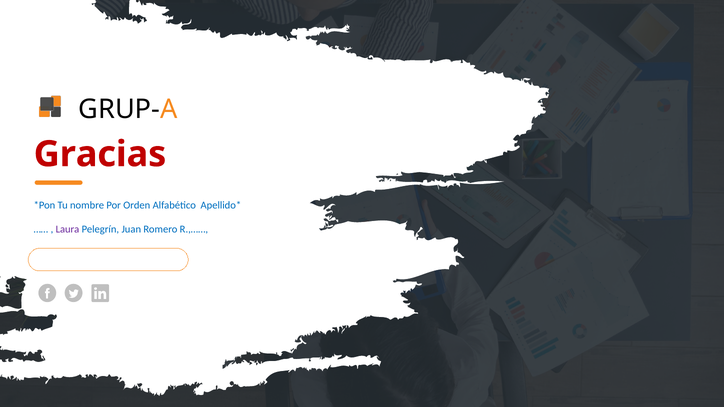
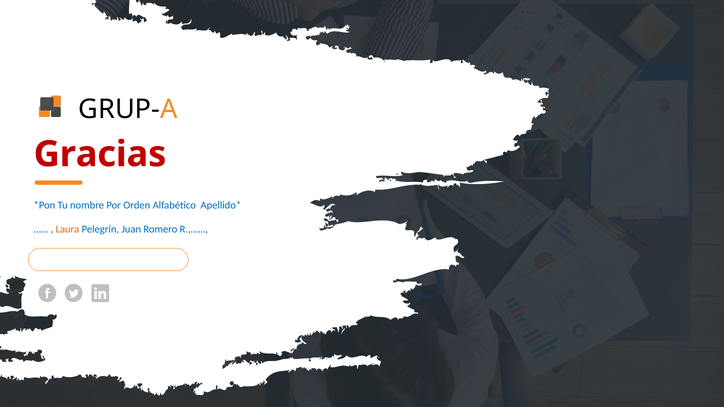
Laura colour: purple -> orange
